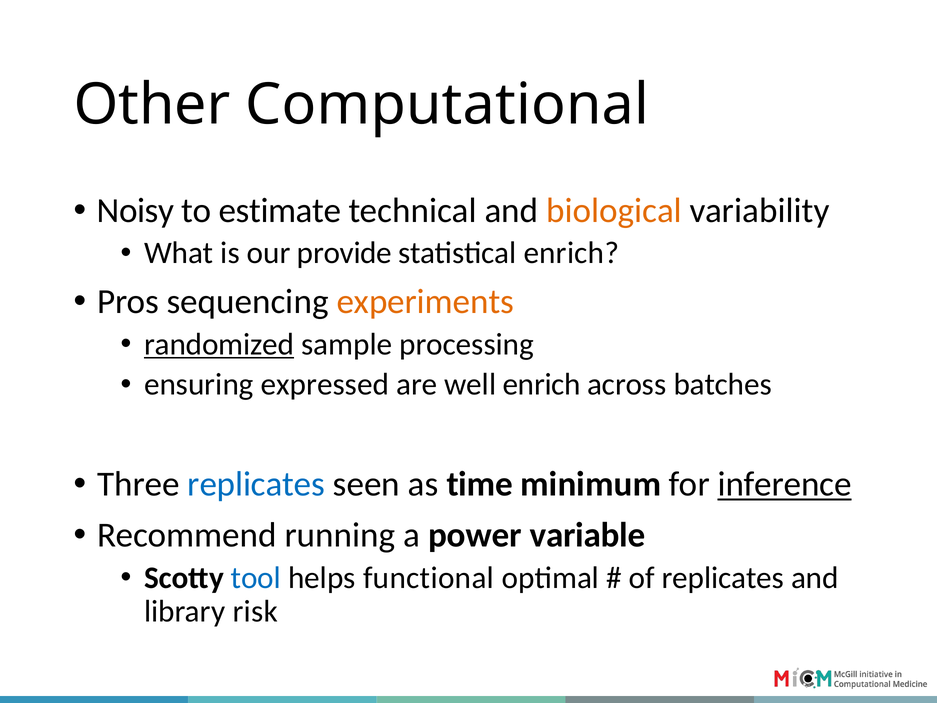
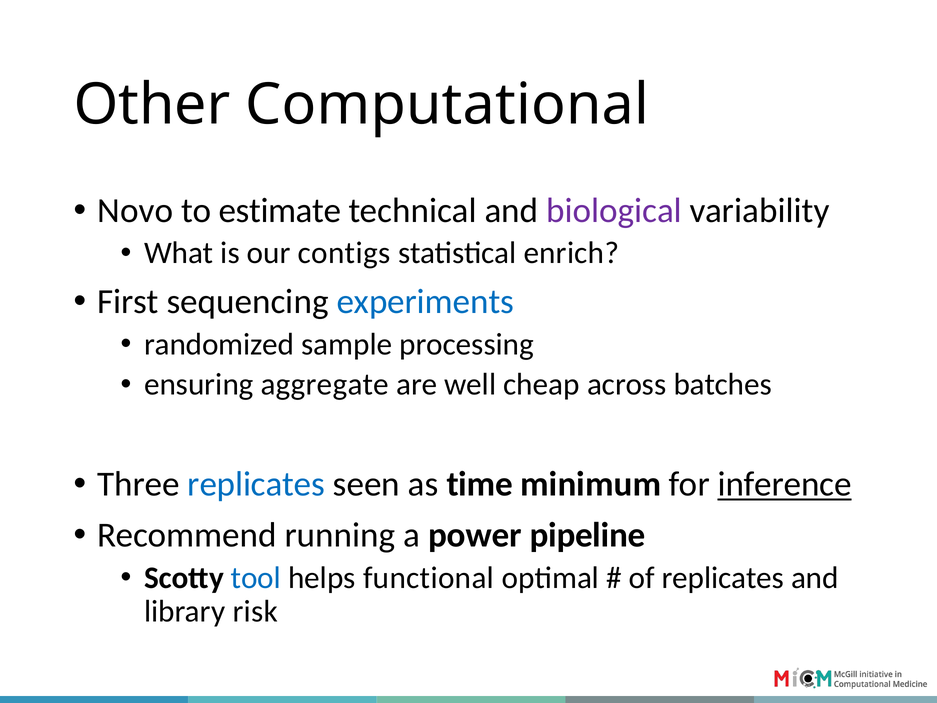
Noisy: Noisy -> Novo
biological colour: orange -> purple
provide: provide -> contigs
Pros: Pros -> First
experiments colour: orange -> blue
randomized underline: present -> none
expressed: expressed -> aggregate
well enrich: enrich -> cheap
variable: variable -> pipeline
